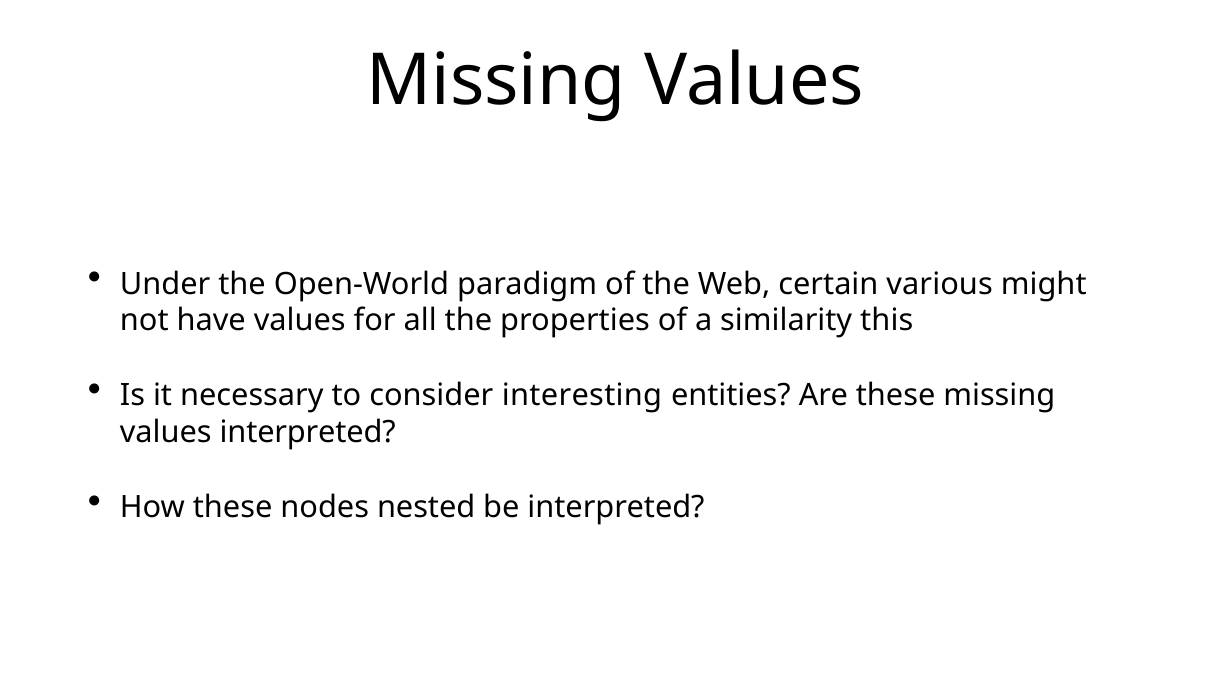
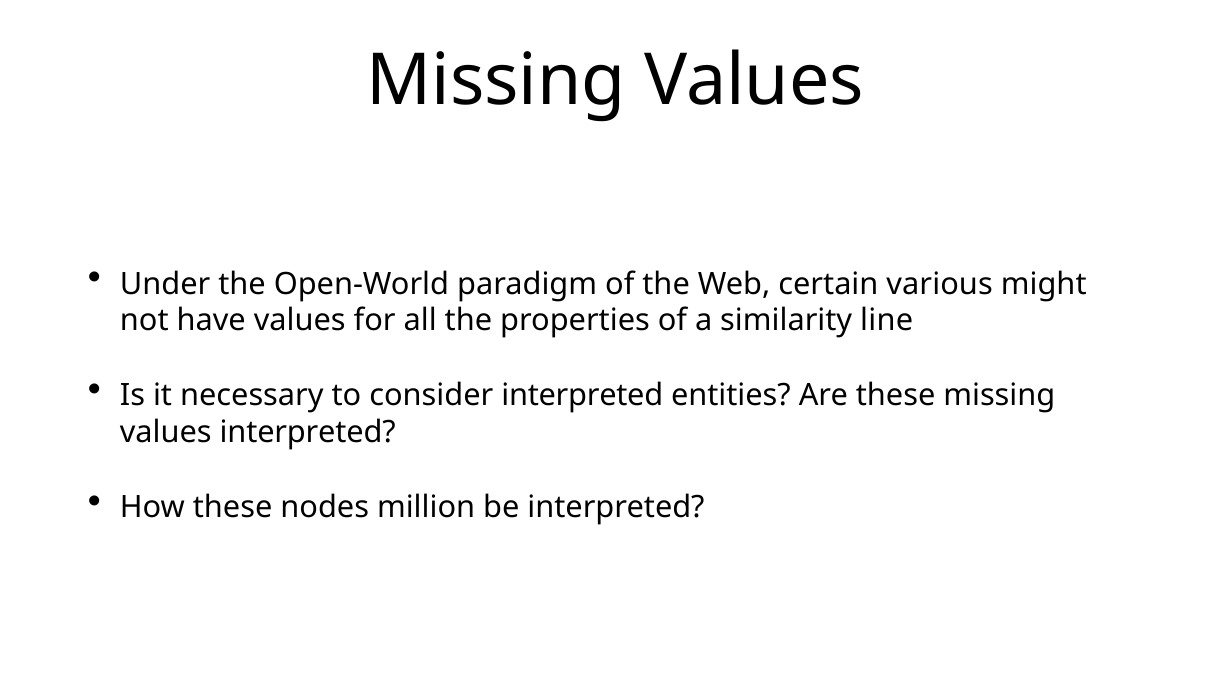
this: this -> line
consider interesting: interesting -> interpreted
nested: nested -> million
